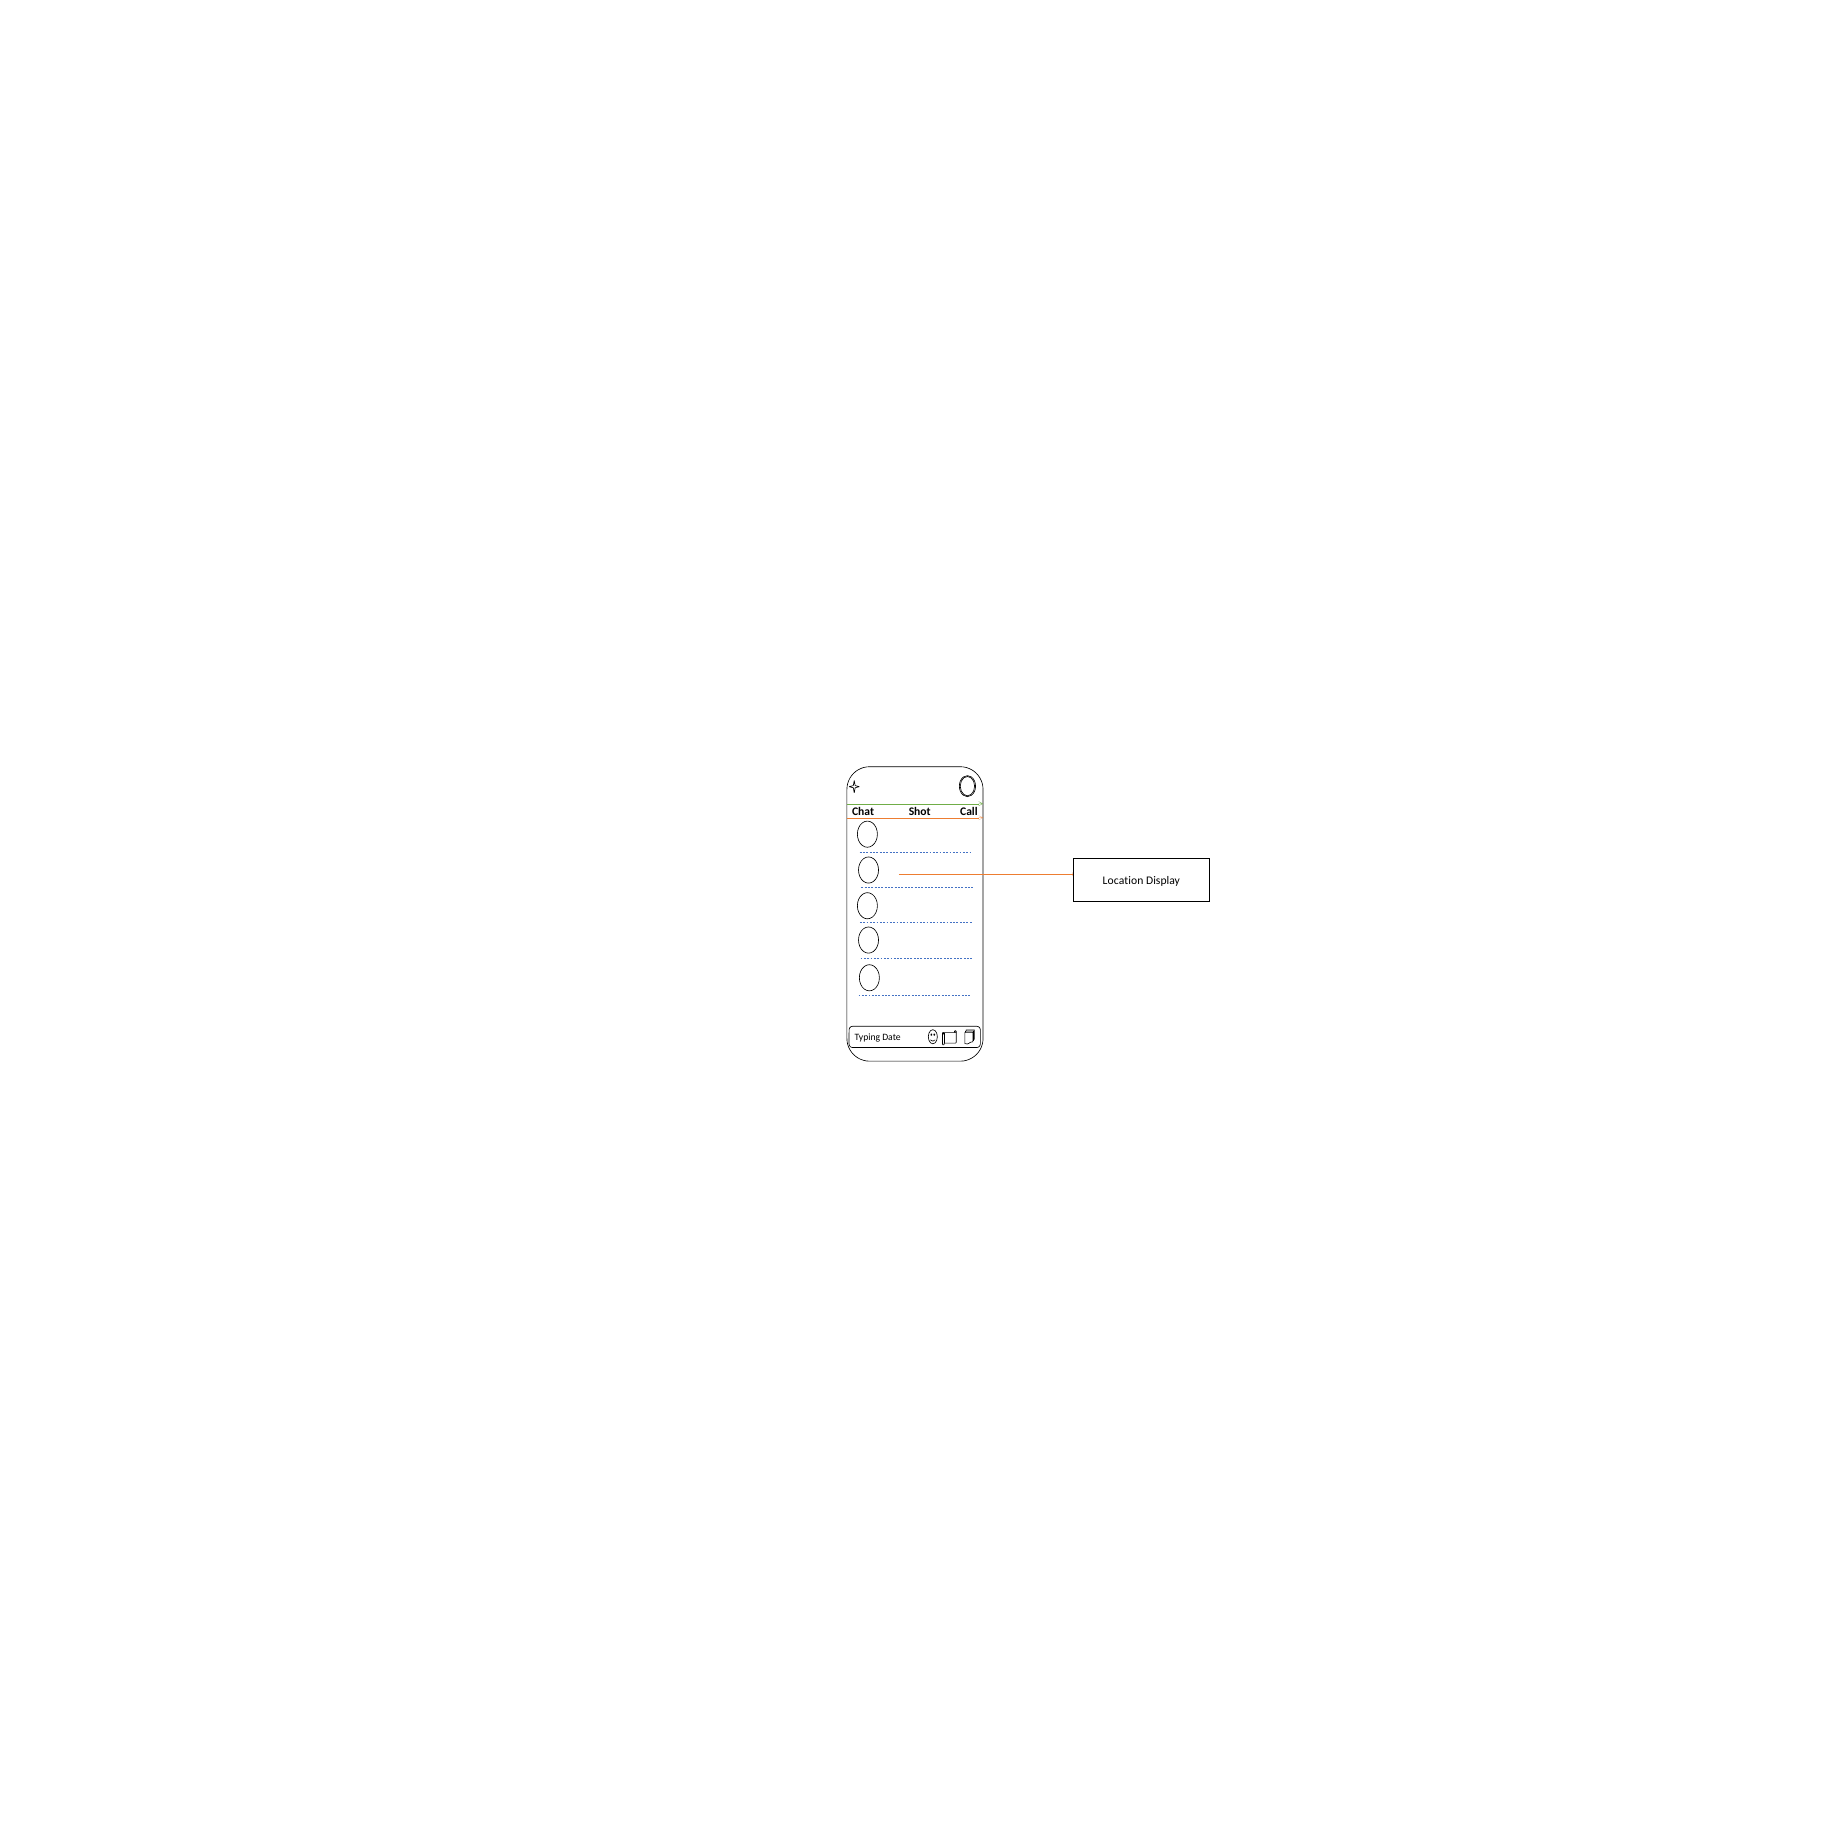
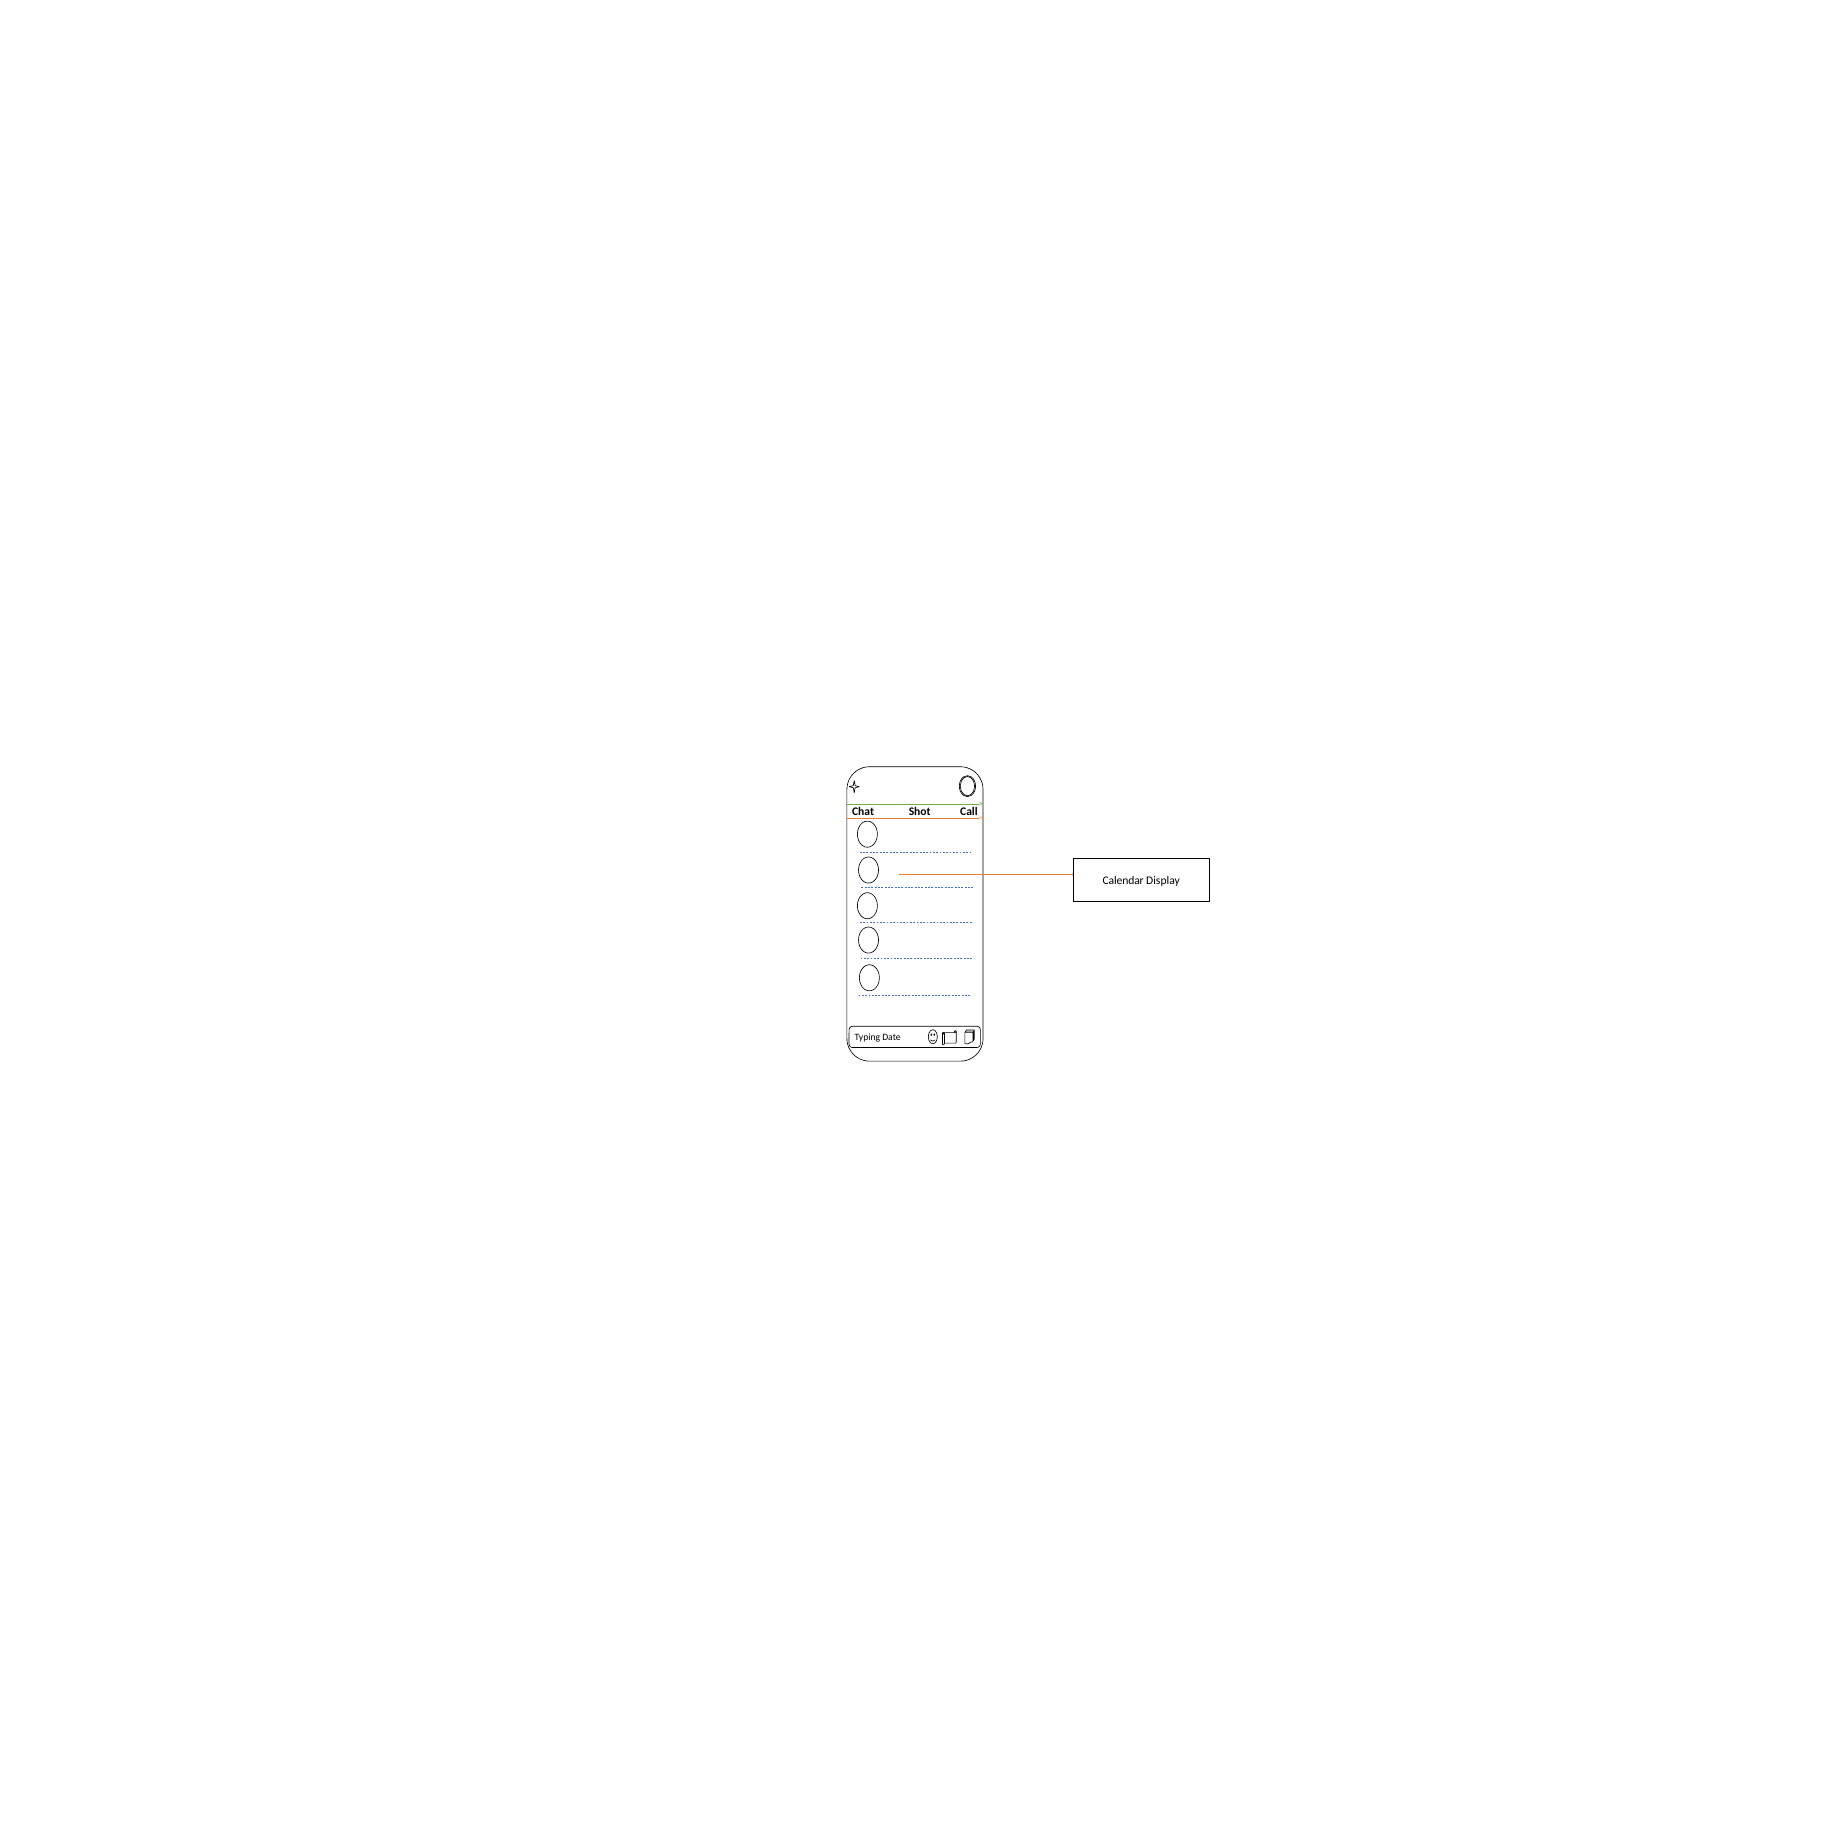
Location: Location -> Calendar
